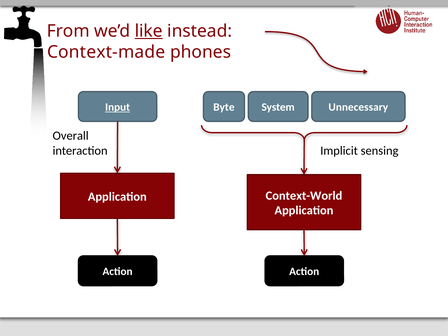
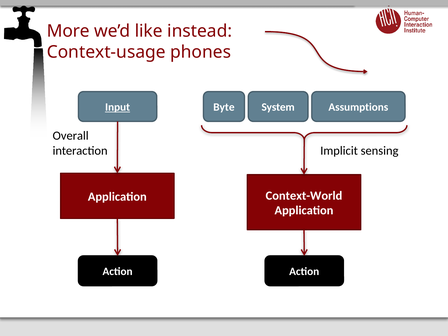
From: From -> More
like underline: present -> none
Context-made: Context-made -> Context-usage
Unnecessary: Unnecessary -> Assumptions
